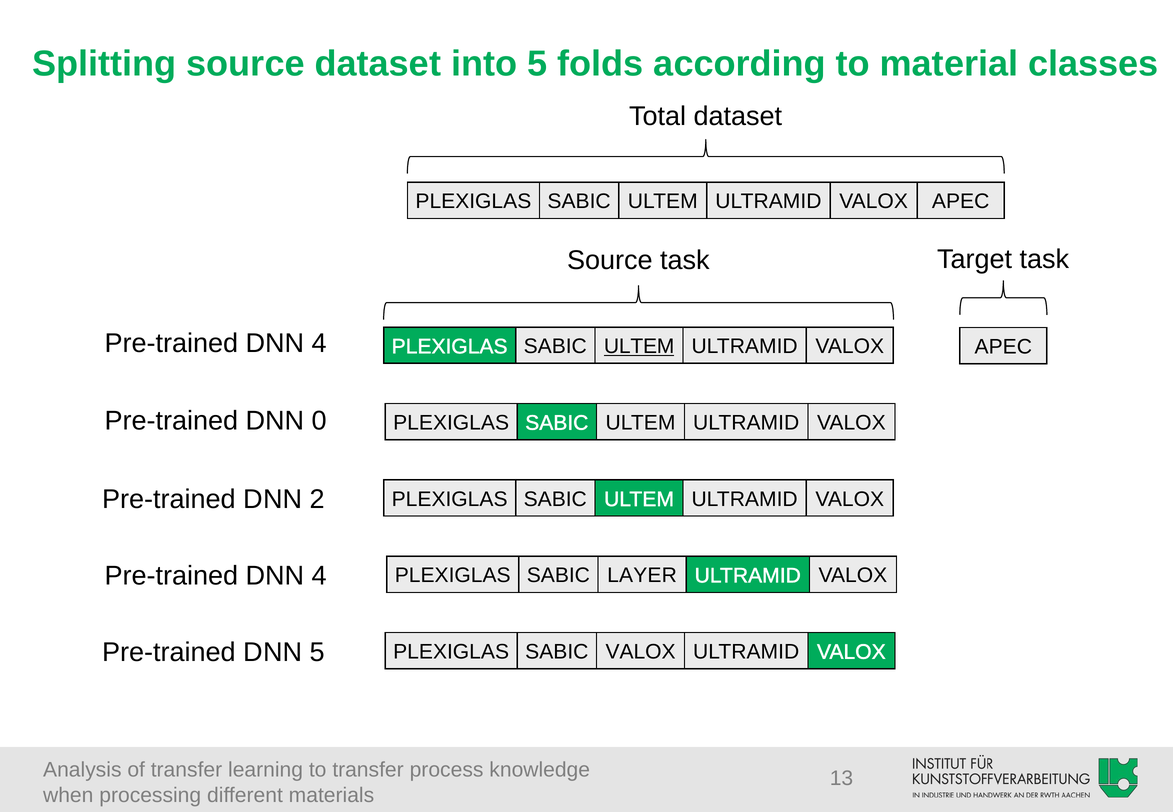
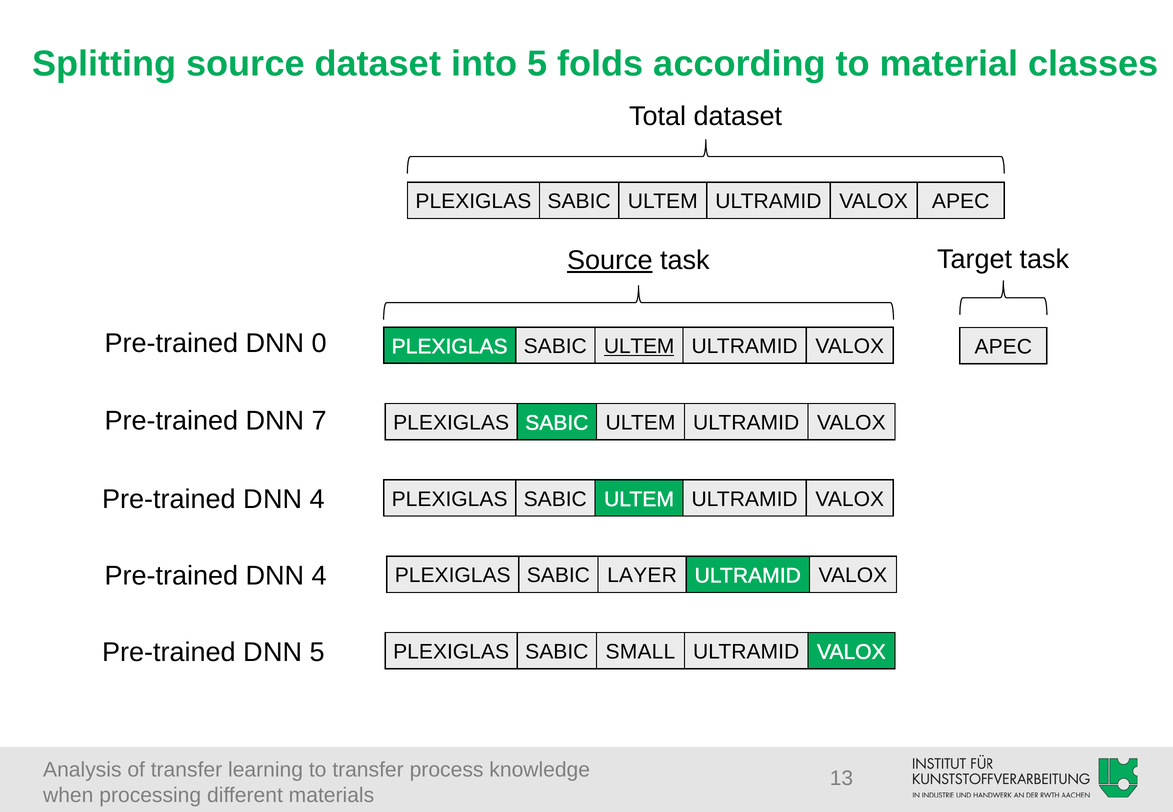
Source at (610, 260) underline: none -> present
4 at (319, 343): 4 -> 0
0: 0 -> 7
2 at (317, 499): 2 -> 4
SABIC VALOX: VALOX -> SMALL
